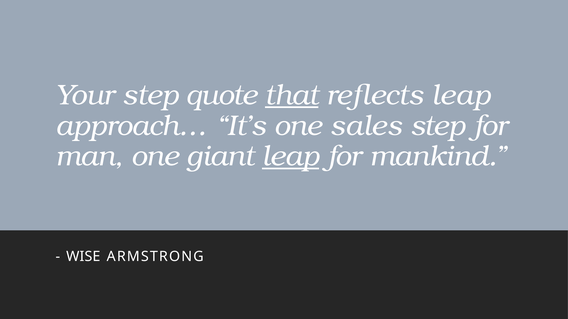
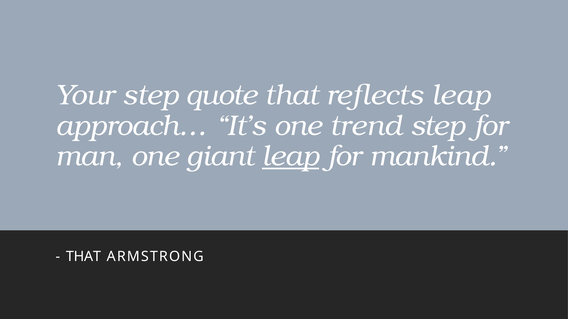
that at (292, 95) underline: present -> none
sales: sales -> trend
WISE at (83, 257): WISE -> THAT
